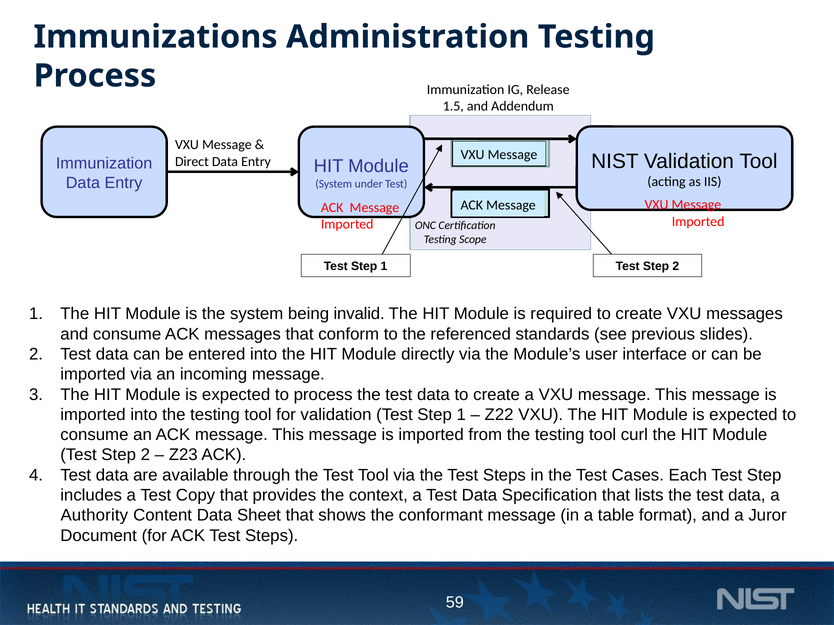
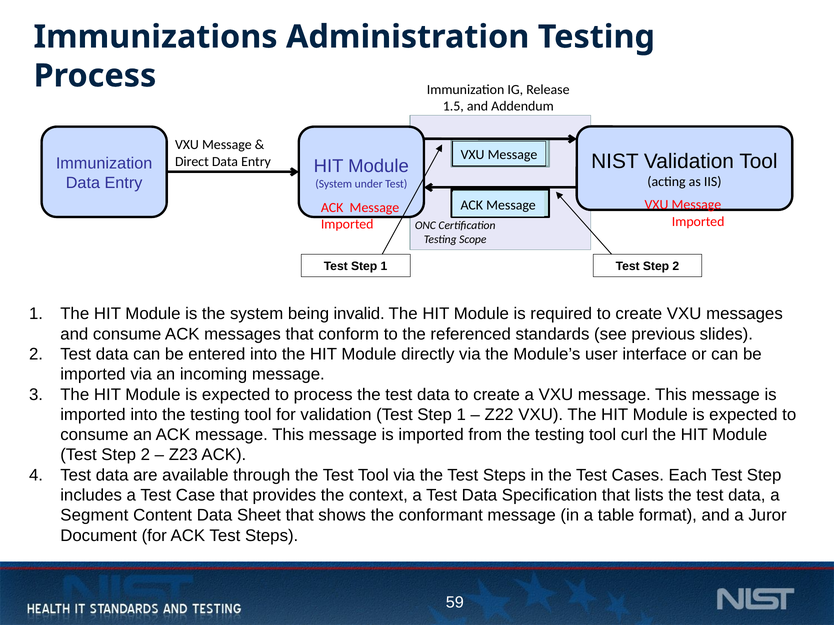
Copy: Copy -> Case
Authority: Authority -> Segment
